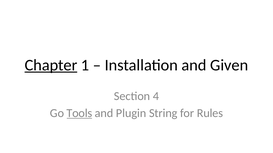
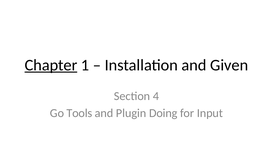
Tools underline: present -> none
String: String -> Doing
Rules: Rules -> Input
